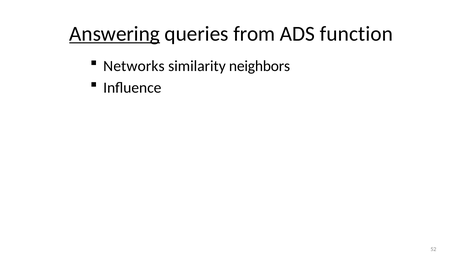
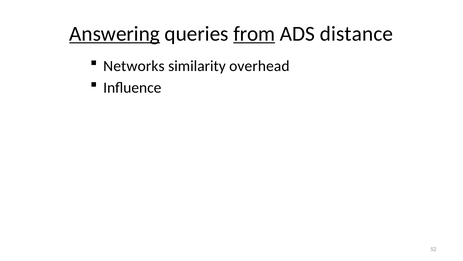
from underline: none -> present
function: function -> distance
neighbors: neighbors -> overhead
